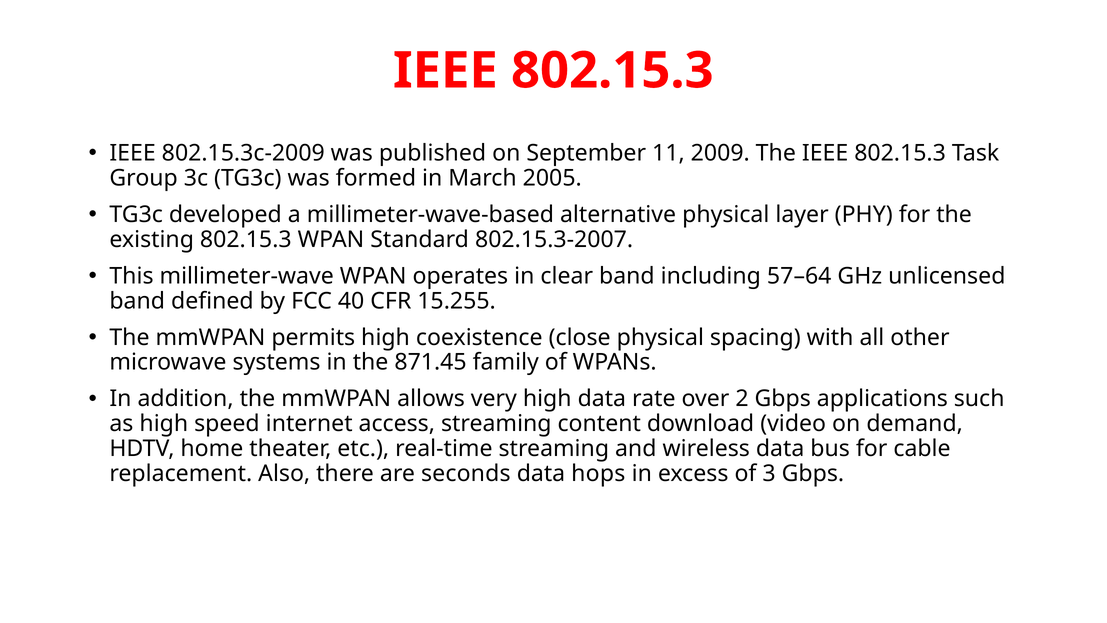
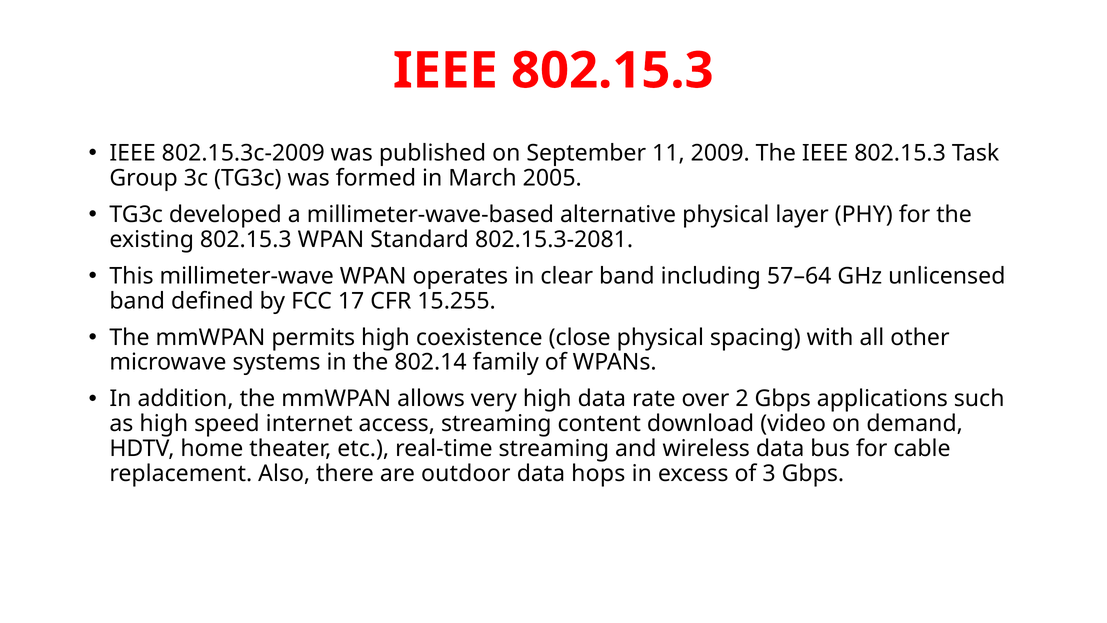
802.15.3-2007: 802.15.3-2007 -> 802.15.3-2081
40: 40 -> 17
871.45: 871.45 -> 802.14
seconds: seconds -> outdoor
